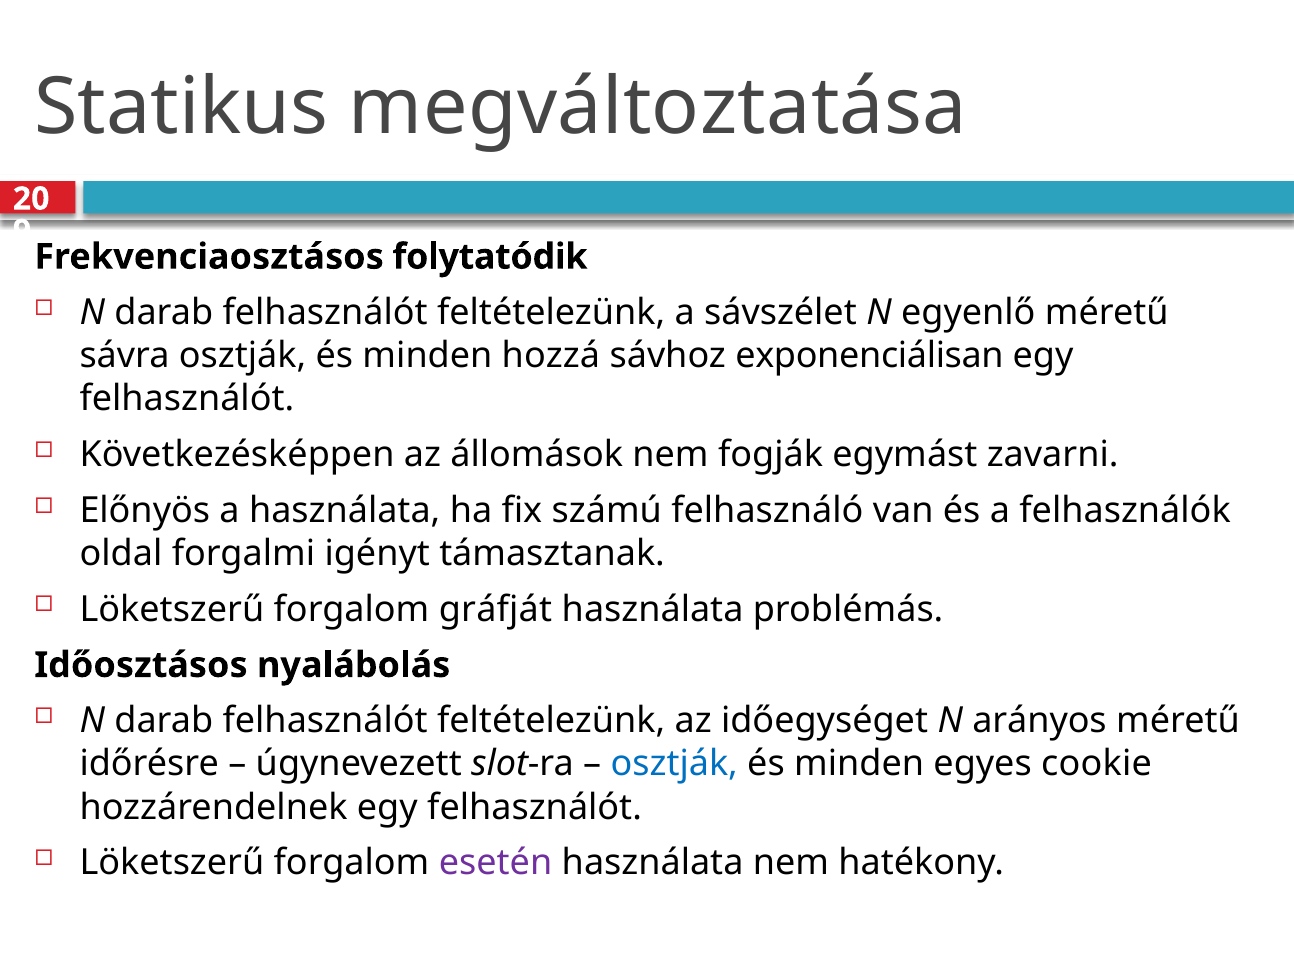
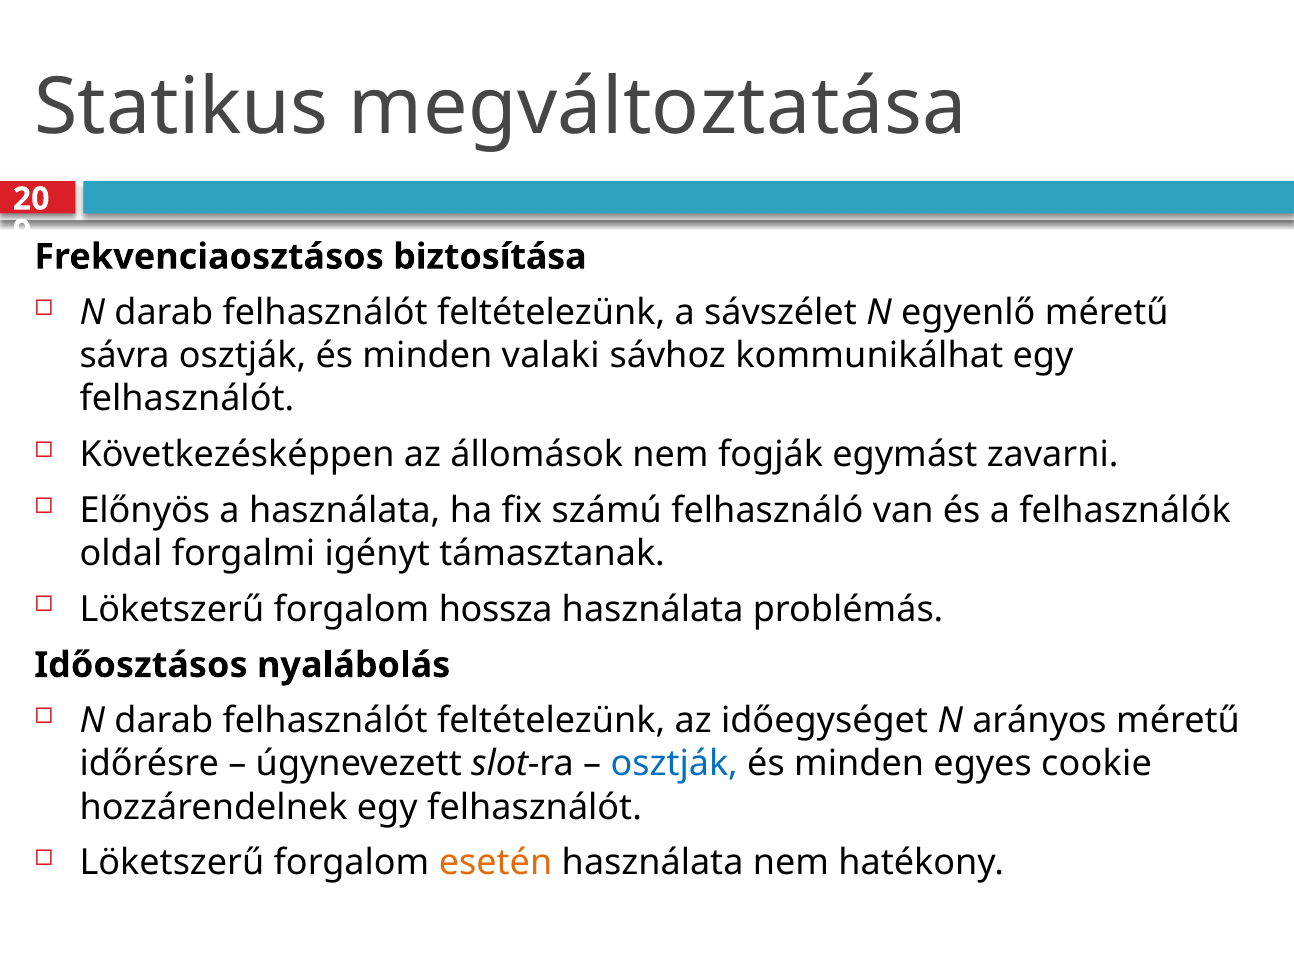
folytatódik: folytatódik -> biztosítása
hozzá: hozzá -> valaki
exponenciálisan: exponenciálisan -> kommunikálhat
gráfját: gráfját -> hossza
esetén colour: purple -> orange
